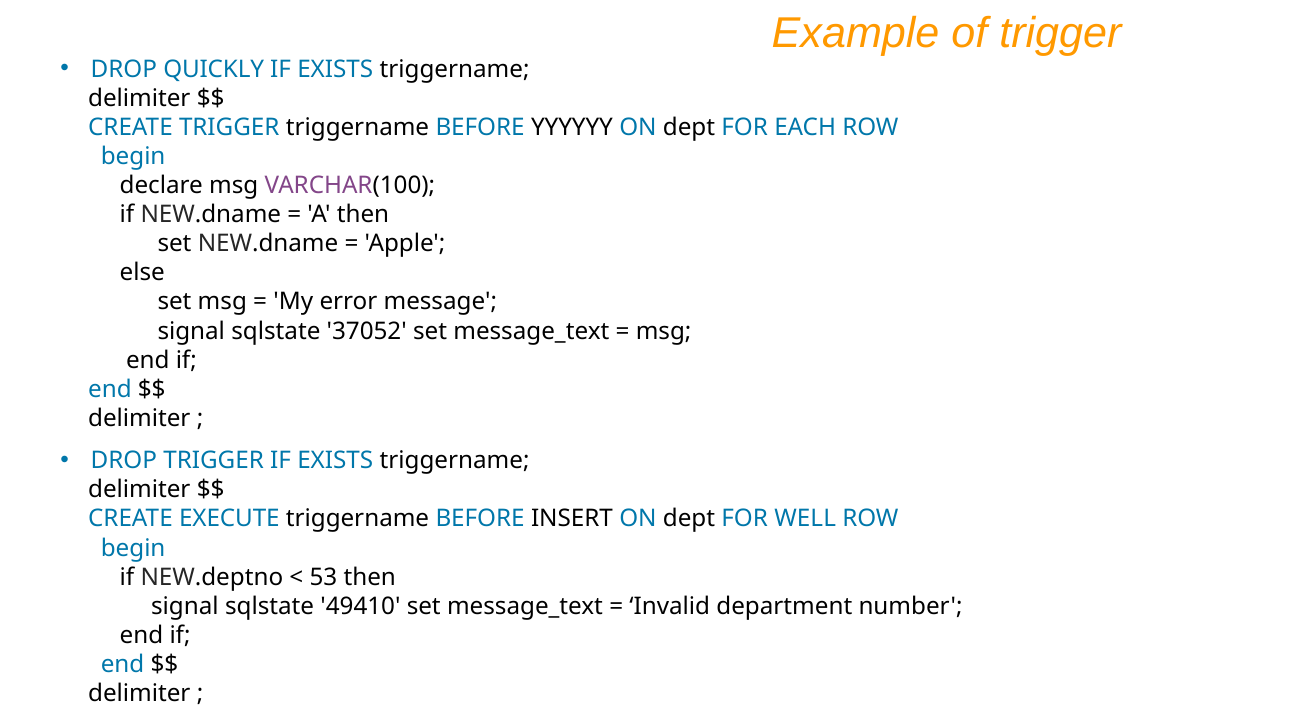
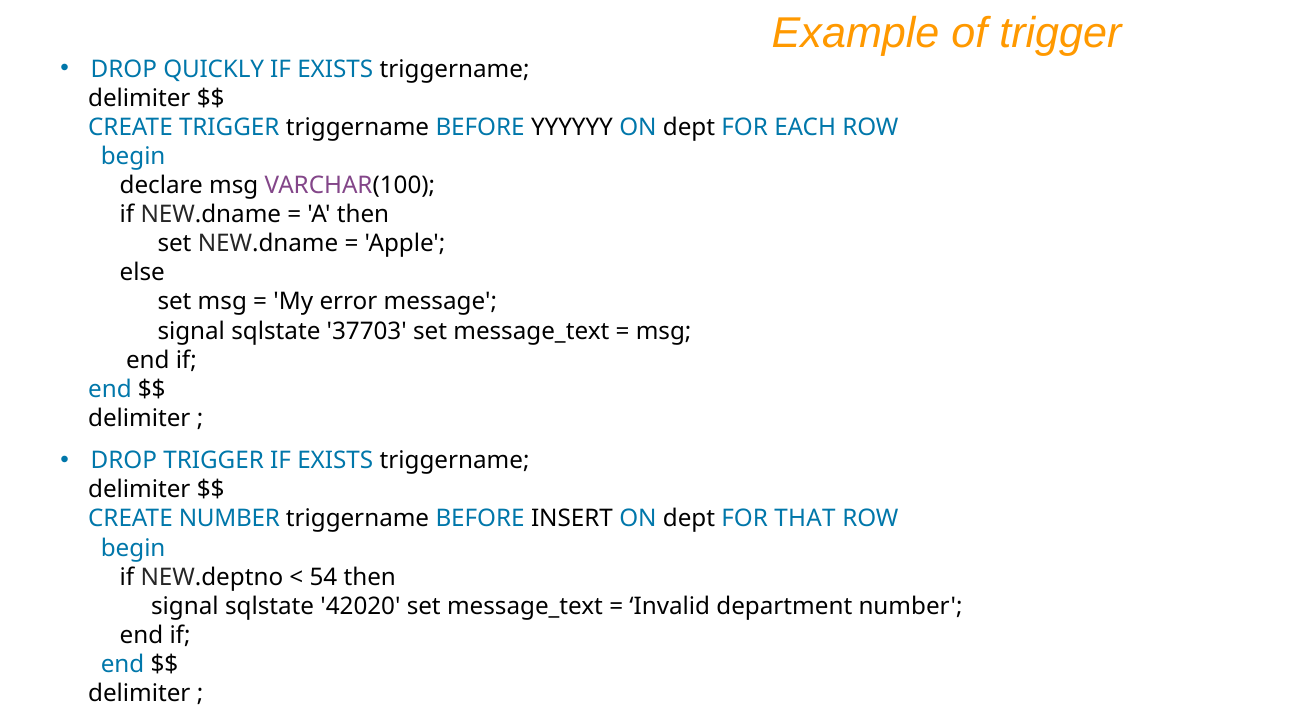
37052: 37052 -> 37703
CREATE EXECUTE: EXECUTE -> NUMBER
WELL: WELL -> THAT
53: 53 -> 54
49410: 49410 -> 42020
